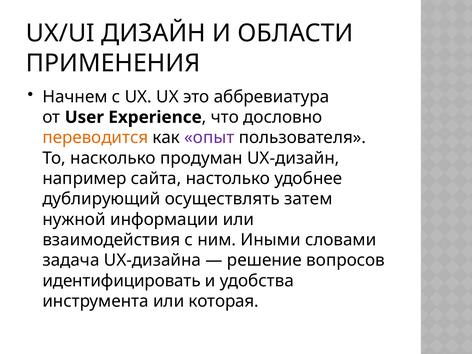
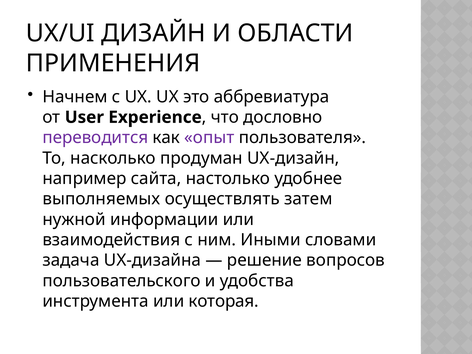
переводится colour: orange -> purple
дублирующий: дублирующий -> выполняемых
идентифицировать: идентифицировать -> пользовательского
